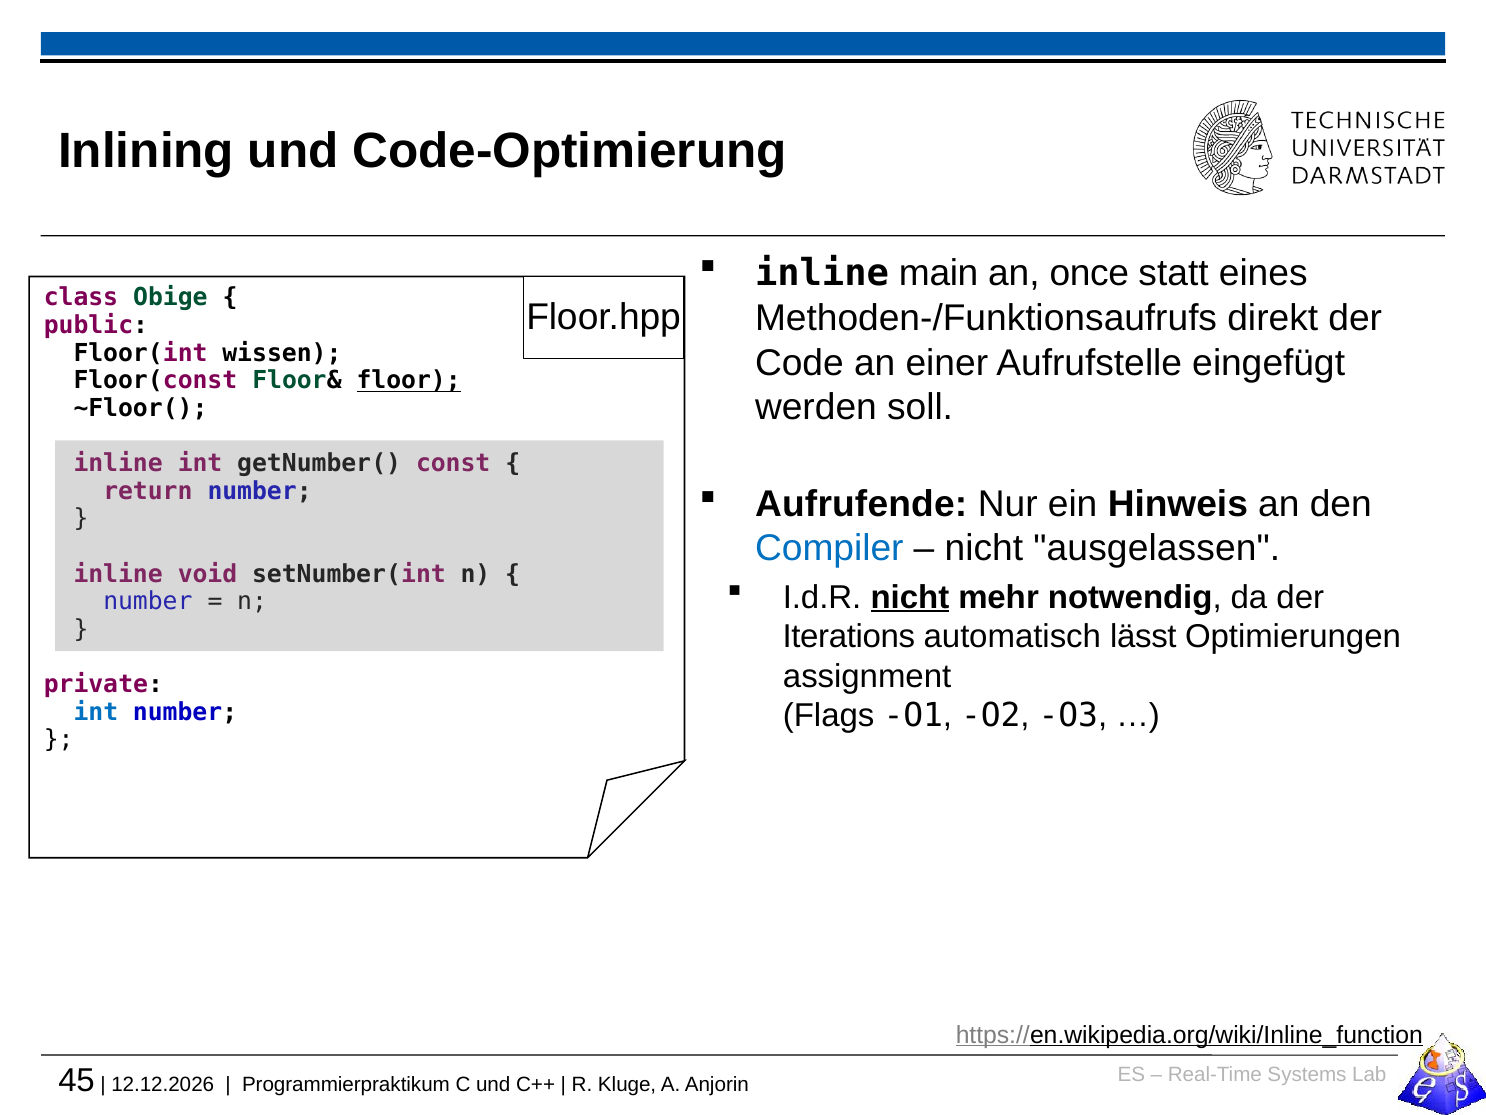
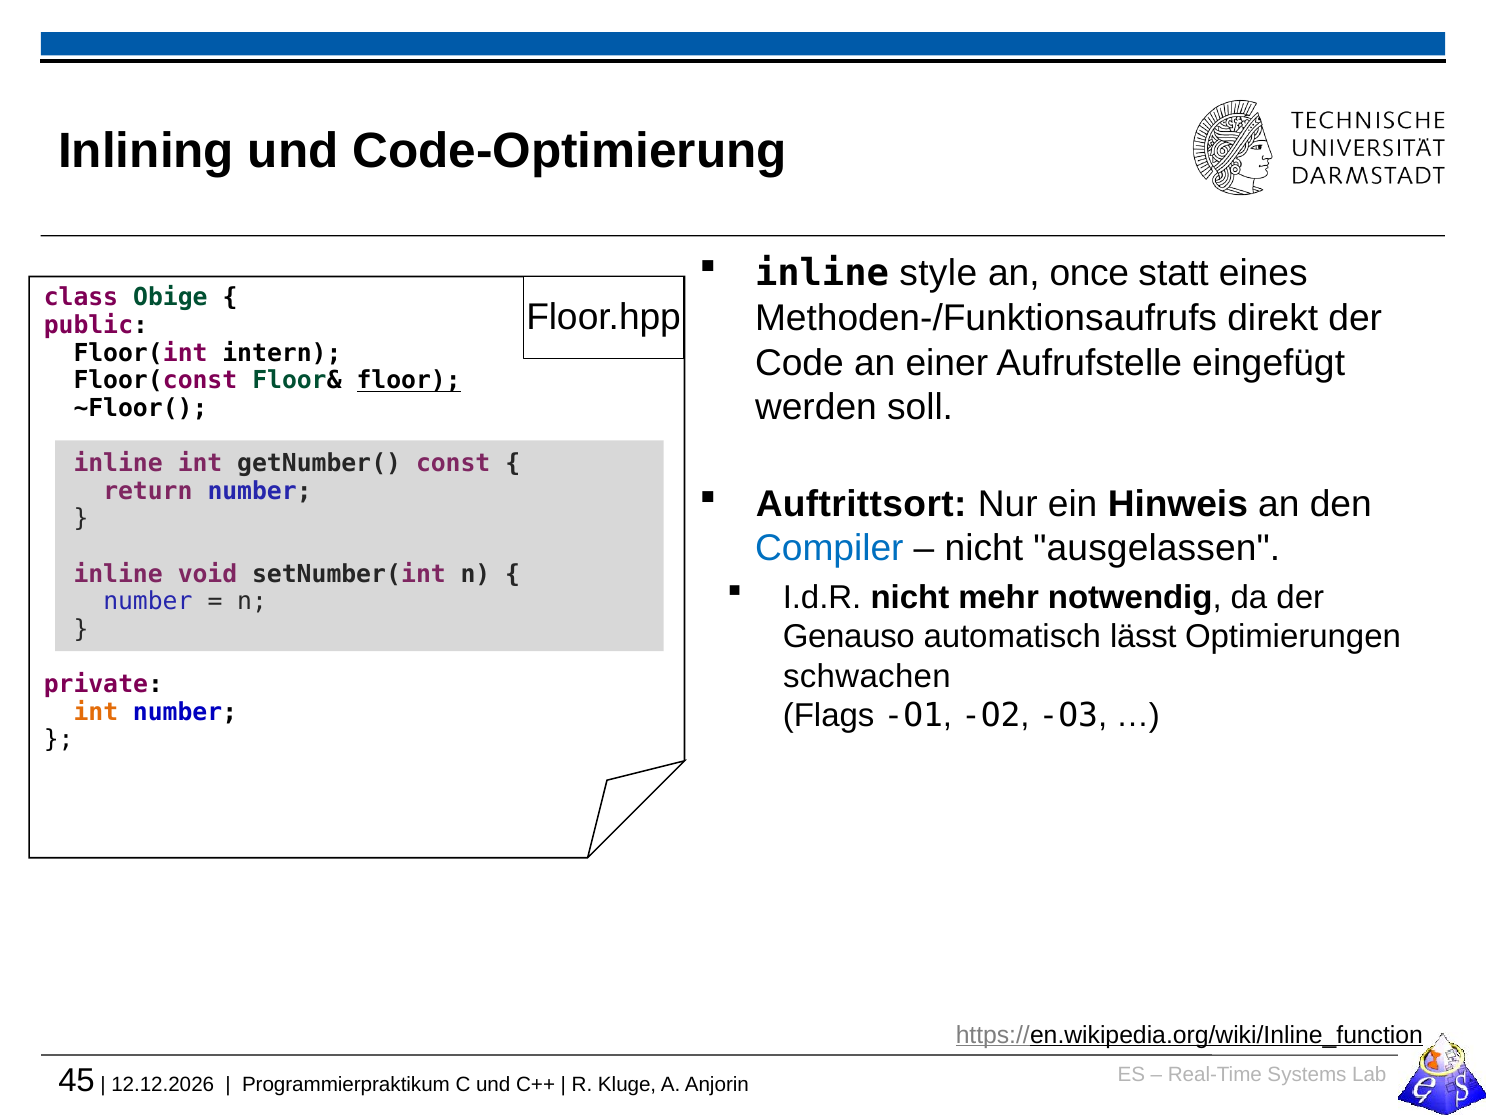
main: main -> style
wissen: wissen -> intern
Aufrufende: Aufrufende -> Auftrittsort
nicht at (910, 597) underline: present -> none
Iterations: Iterations -> Genauso
assignment: assignment -> schwachen
int at (96, 712) colour: blue -> orange
